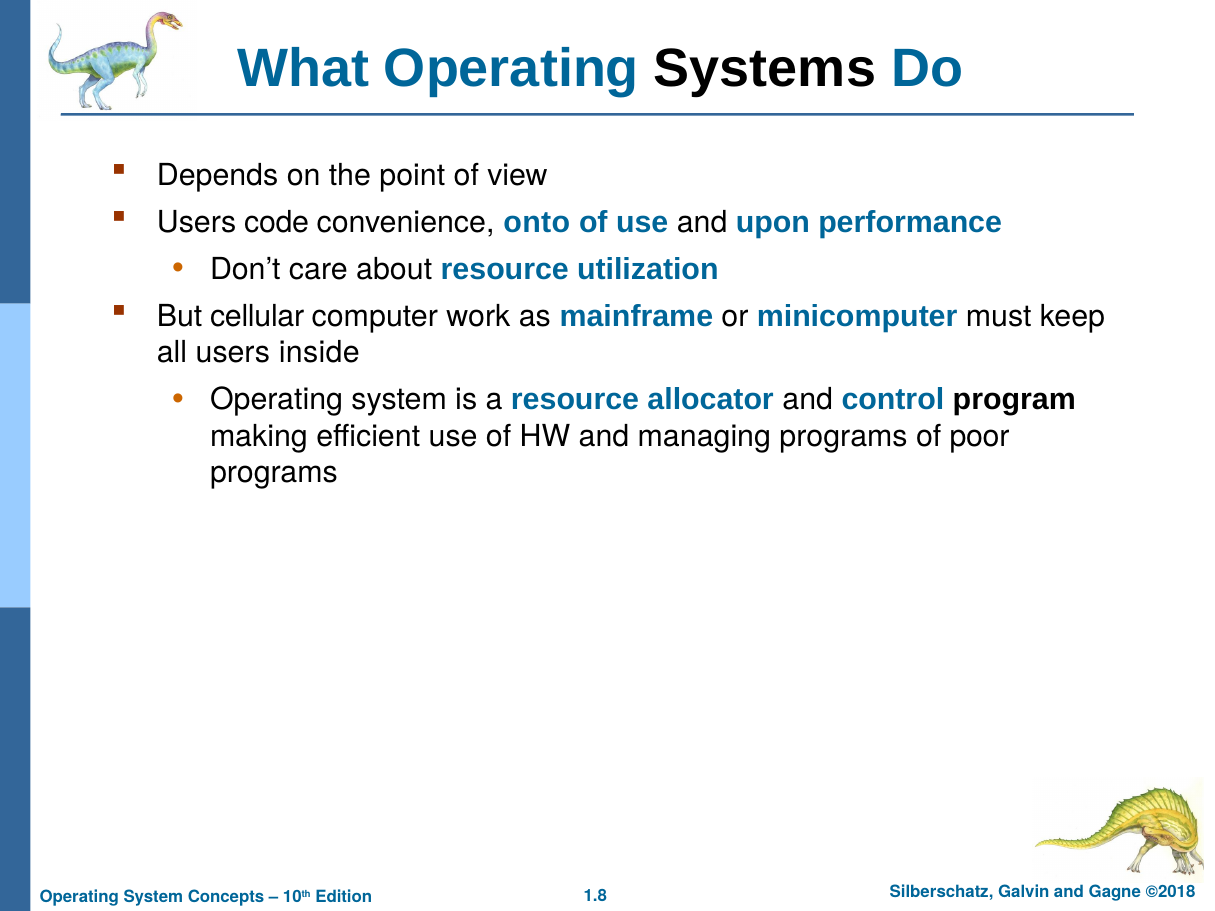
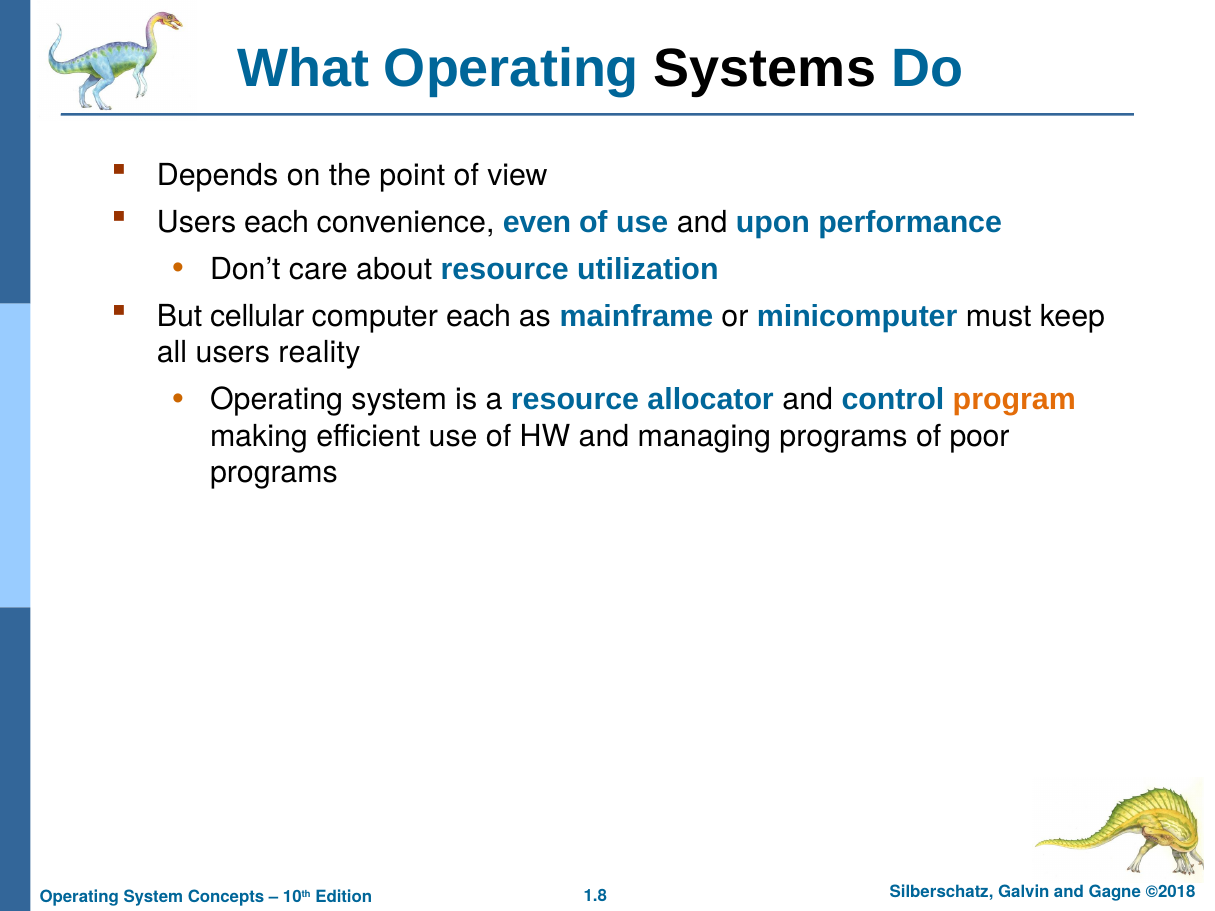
Users code: code -> each
onto: onto -> even
computer work: work -> each
inside: inside -> reality
program colour: black -> orange
